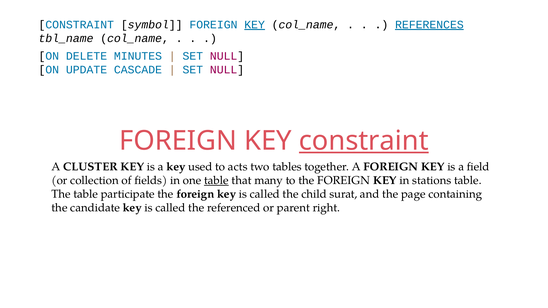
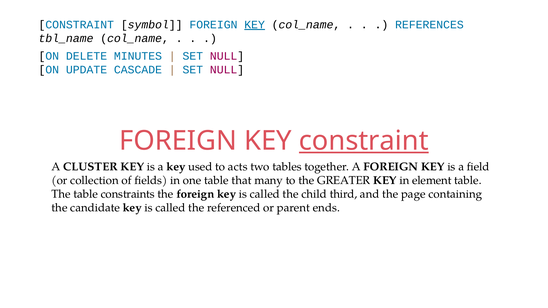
REFERENCES underline: present -> none
table at (216, 180) underline: present -> none
to the FOREIGN: FOREIGN -> GREATER
stations: stations -> element
participate: participate -> constraints
surat: surat -> third
right: right -> ends
